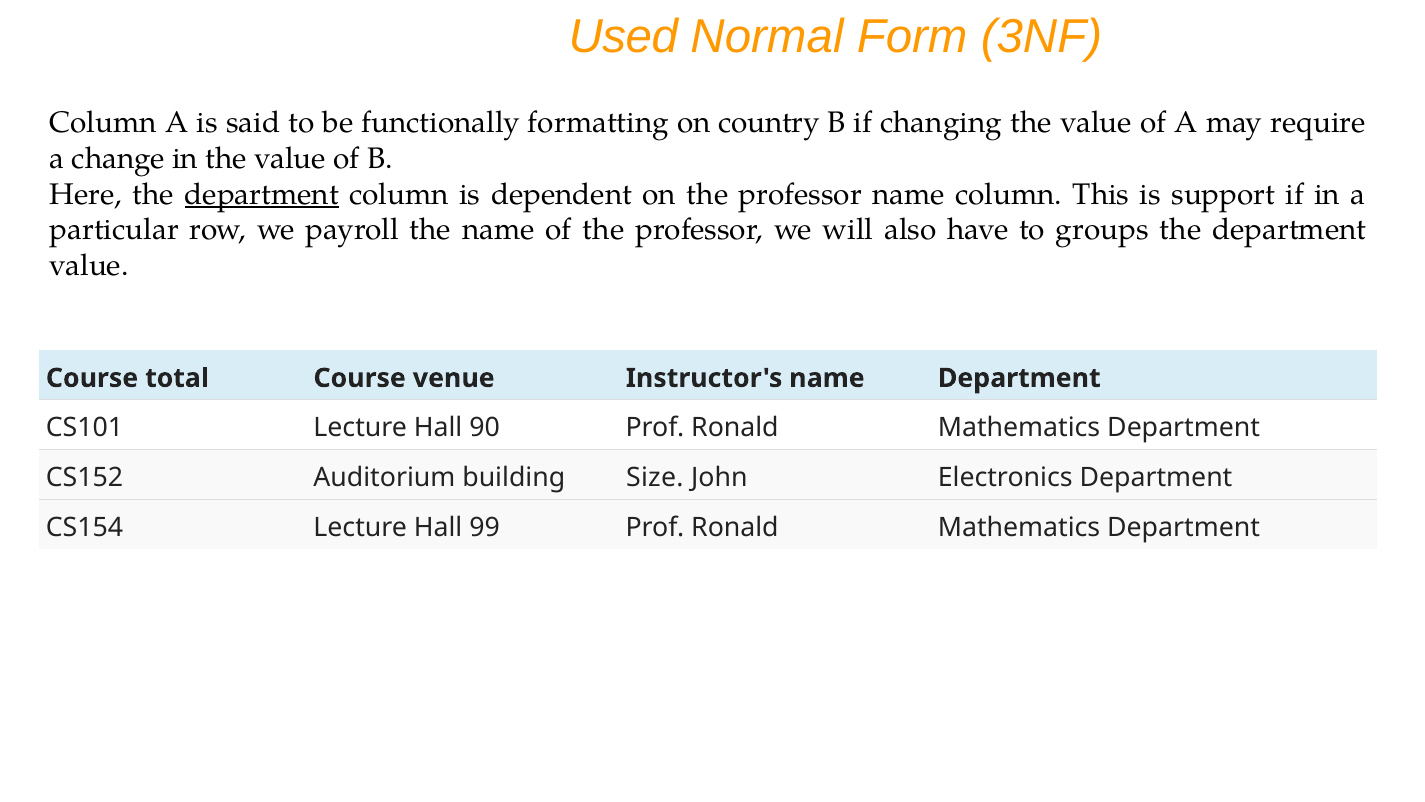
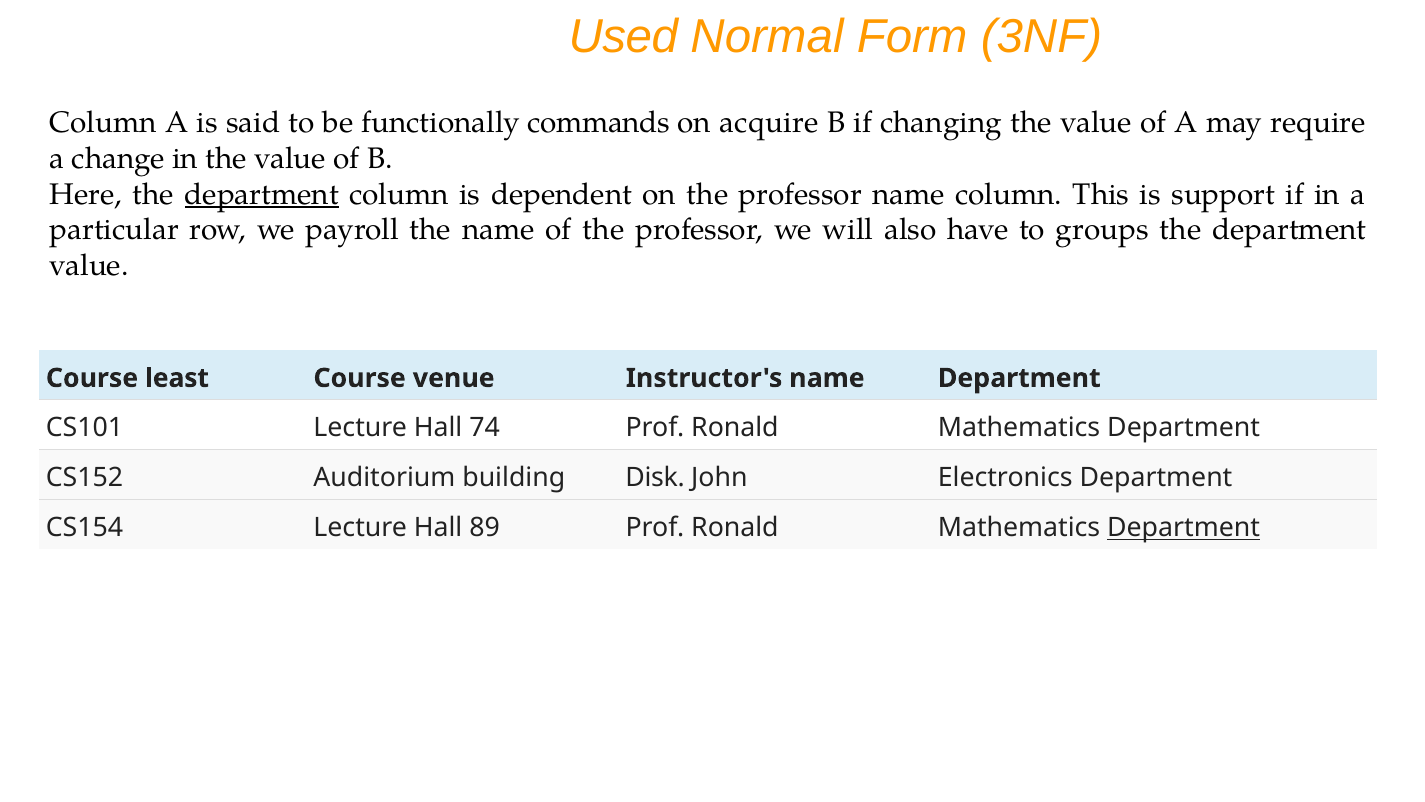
formatting: formatting -> commands
country: country -> acquire
total: total -> least
90: 90 -> 74
Size: Size -> Disk
99: 99 -> 89
Department at (1184, 528) underline: none -> present
